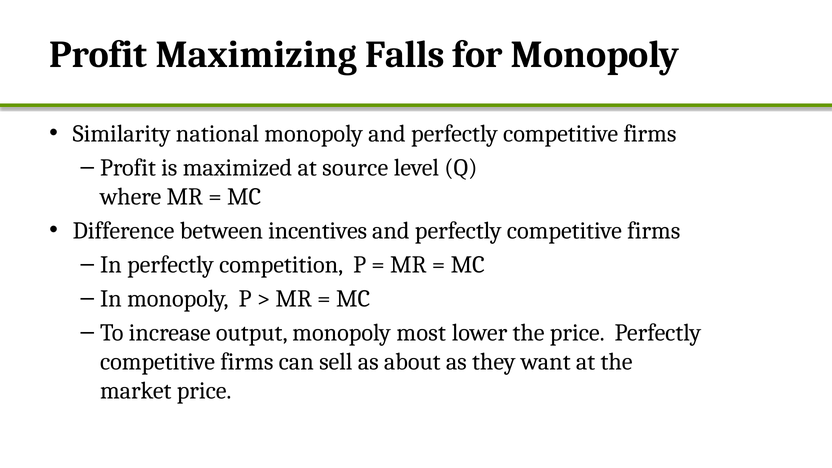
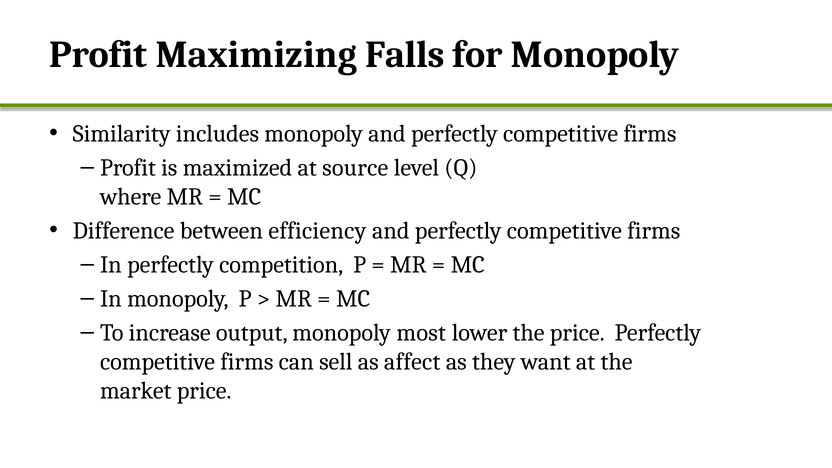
national: national -> includes
incentives: incentives -> efficiency
about: about -> affect
